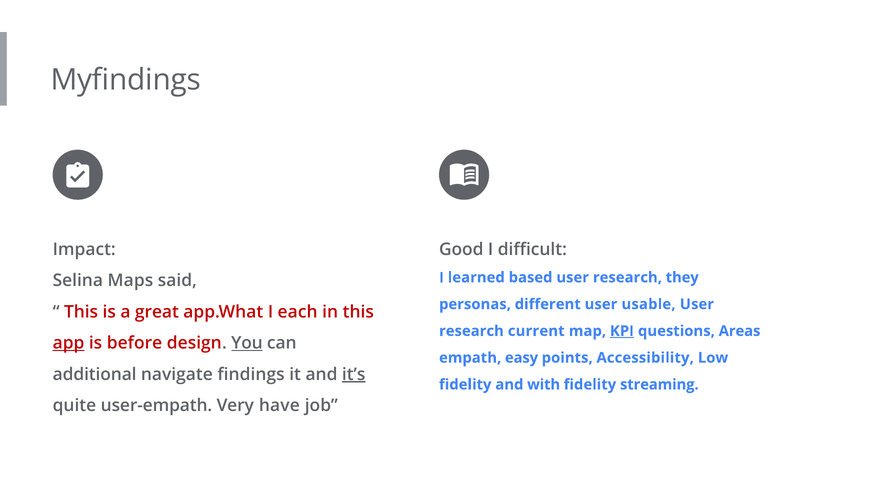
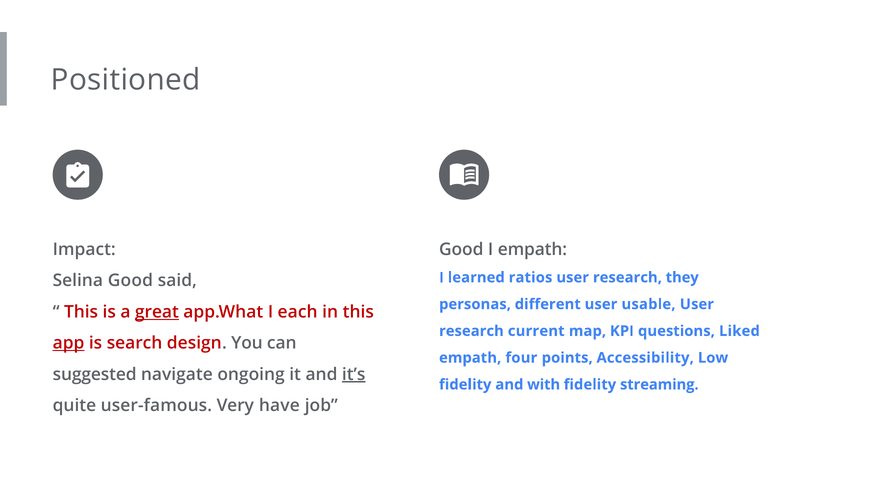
Myfindings: Myfindings -> Positioned
I difficult: difficult -> empath
based: based -> ratios
Selina Maps: Maps -> Good
great underline: none -> present
KPI underline: present -> none
Areas: Areas -> Liked
before: before -> search
You underline: present -> none
easy: easy -> four
additional: additional -> suggested
findings: findings -> ongoing
user-empath: user-empath -> user-famous
